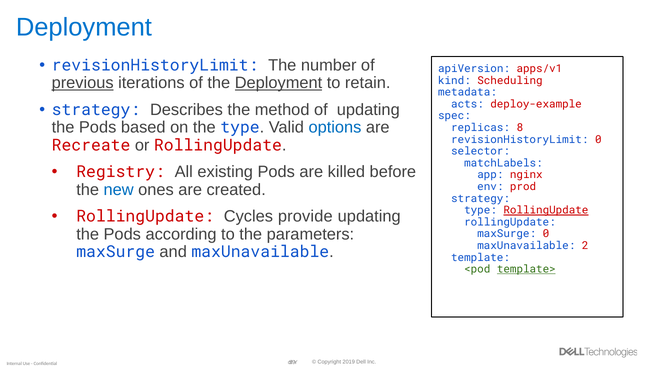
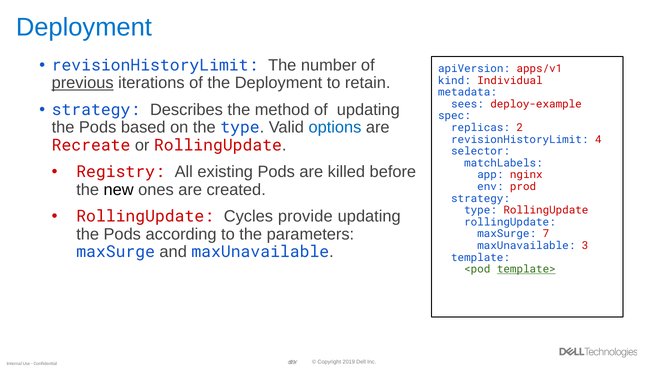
Deployment at (278, 83) underline: present -> none
Scheduling: Scheduling -> Individual
acts: acts -> sees
8: 8 -> 2
revisionHistoryLimit 0: 0 -> 4
new colour: blue -> black
RollingUpdate at (546, 210) underline: present -> none
maxSurge 0: 0 -> 7
2: 2 -> 3
